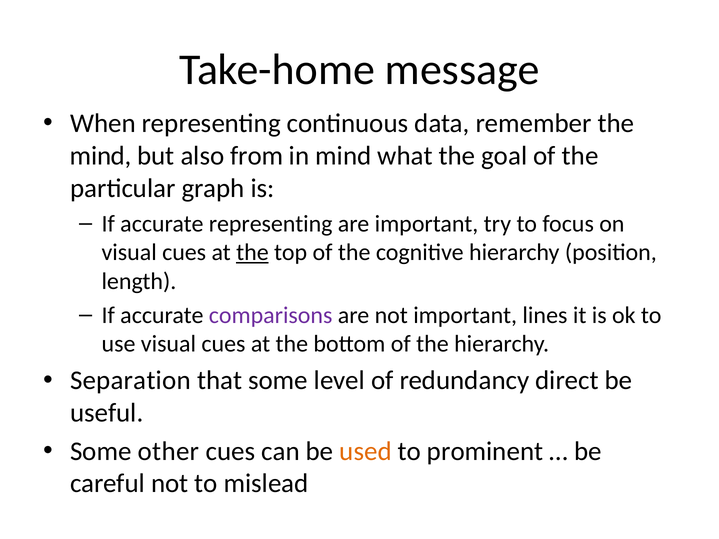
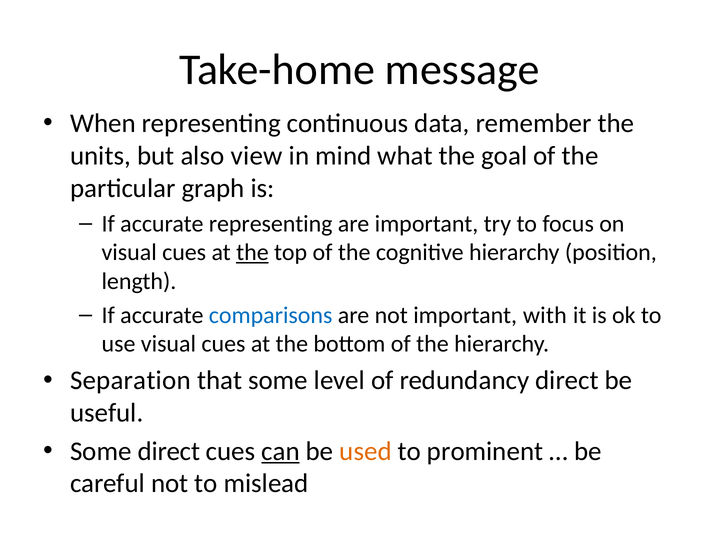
mind at (101, 156): mind -> units
from: from -> view
comparisons colour: purple -> blue
lines: lines -> with
Some other: other -> direct
can underline: none -> present
